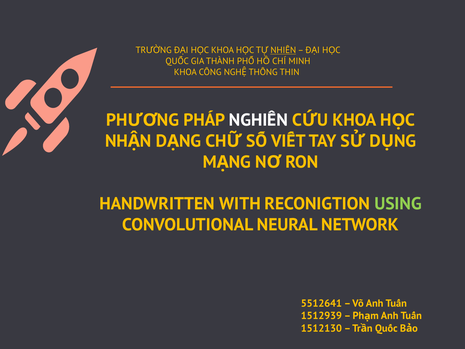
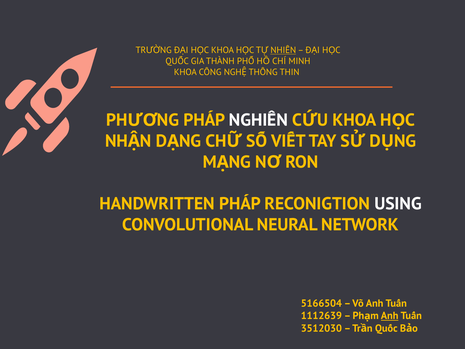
HANDWRITTEN WITH: WITH -> PHÁP
USING colour: light green -> white
5512641: 5512641 -> 5166504
1512939: 1512939 -> 1112639
Anh at (390, 316) underline: none -> present
1512130: 1512130 -> 3512030
